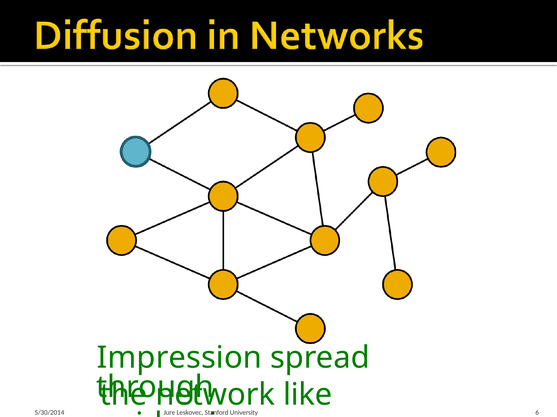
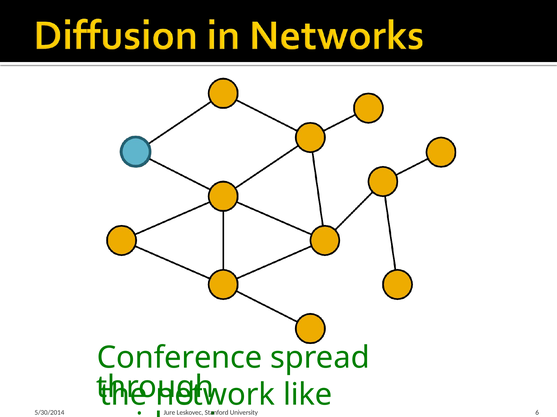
Impression: Impression -> Conference
